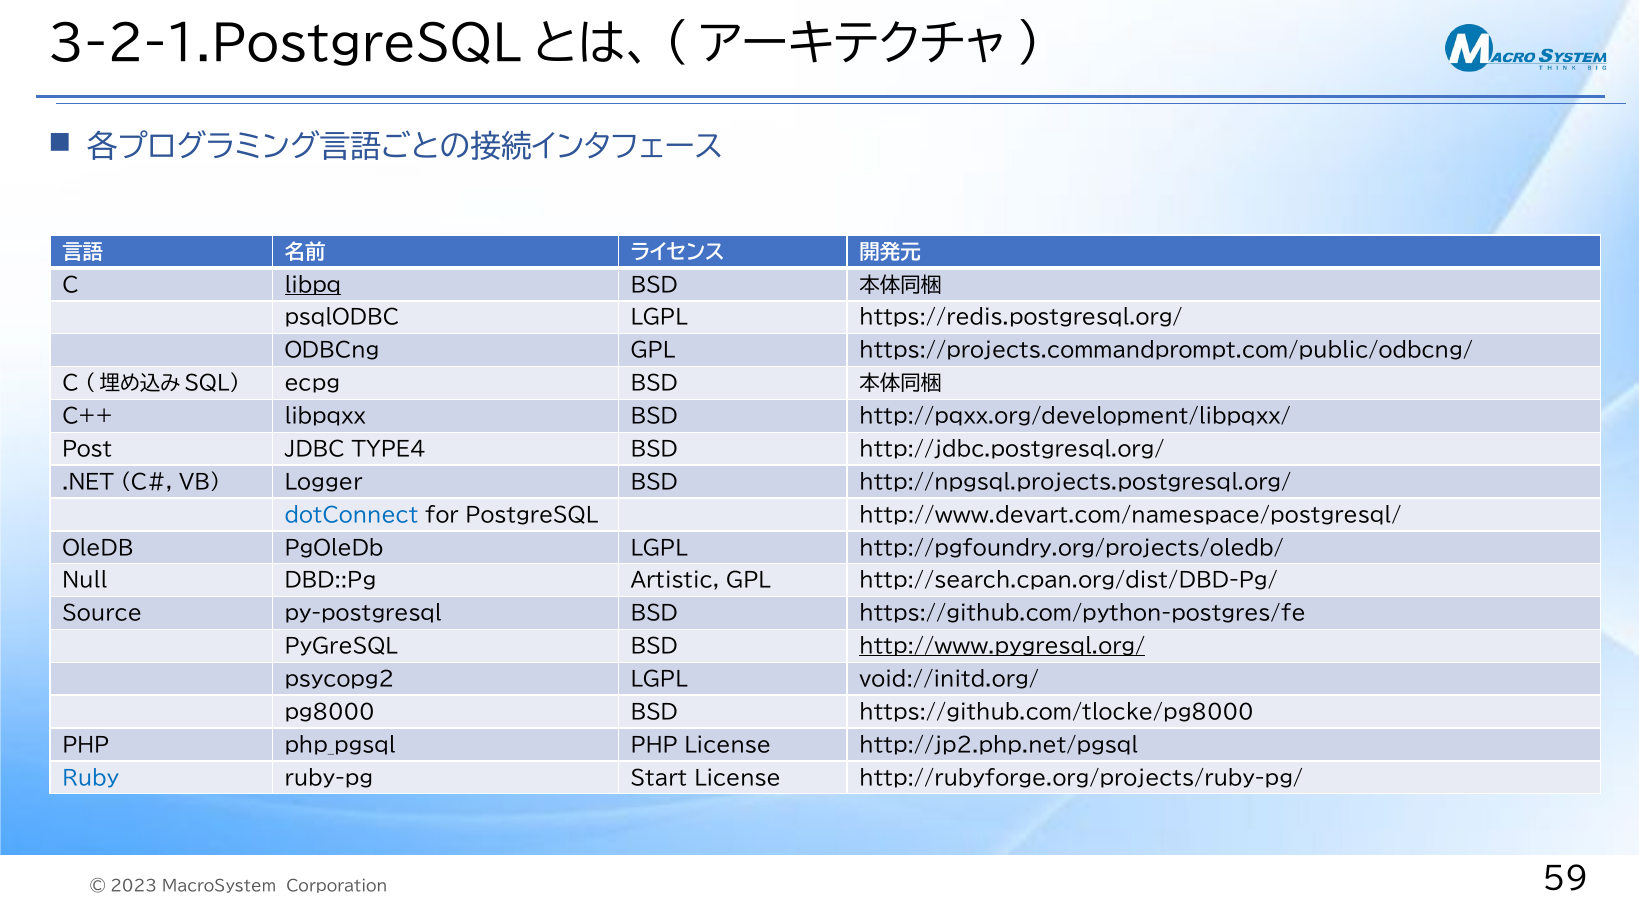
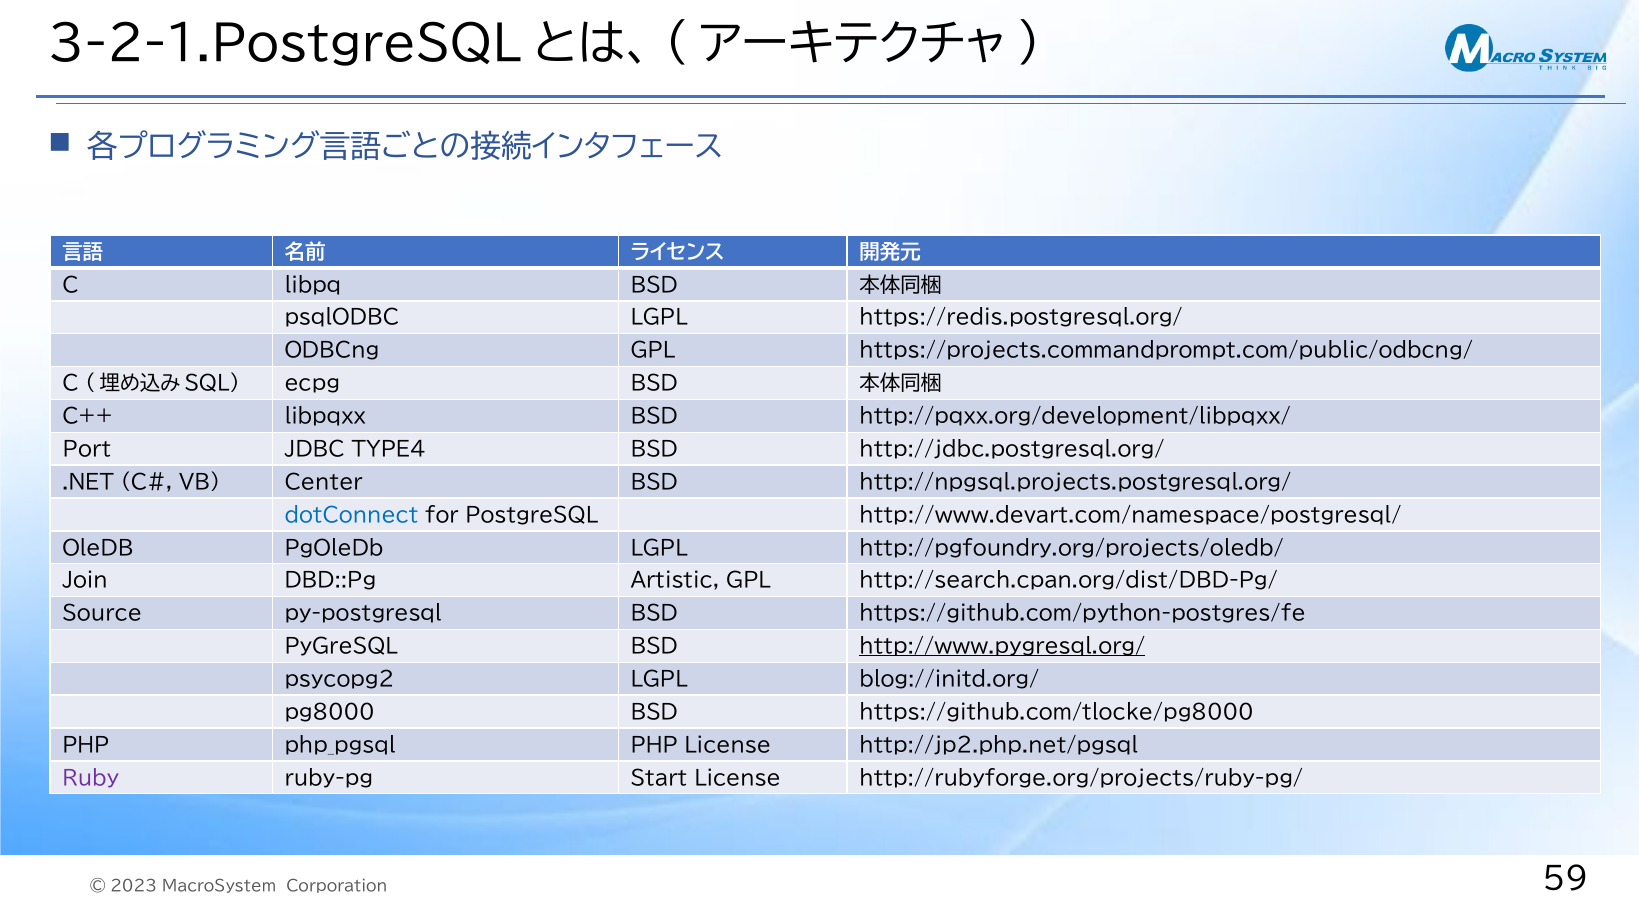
libpq underline: present -> none
Post: Post -> Port
Logger: Logger -> Center
Null: Null -> Join
void://initd.org/: void://initd.org/ -> blog://initd.org/
Ruby colour: blue -> purple
